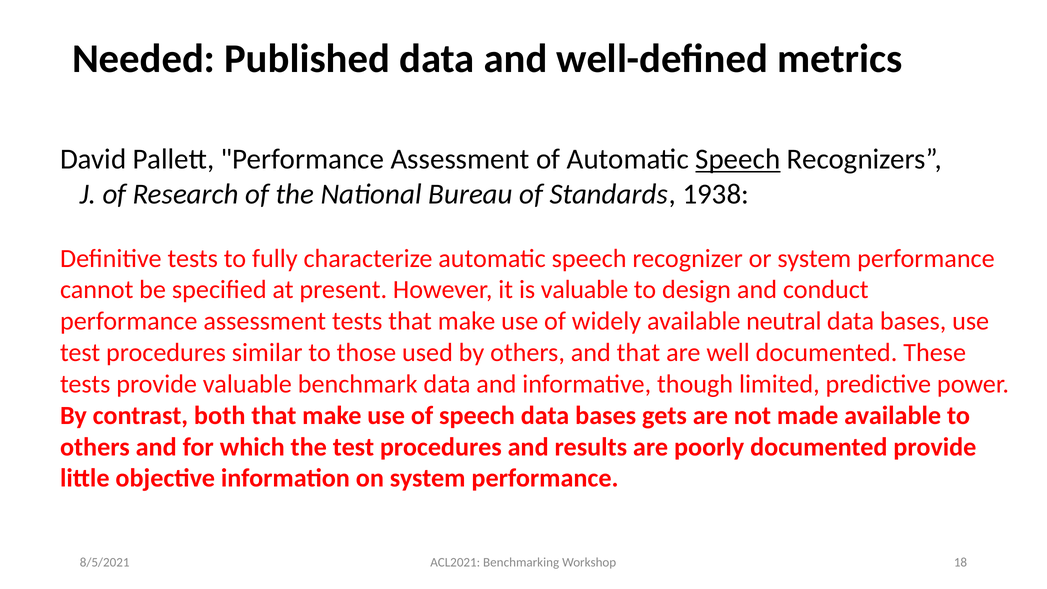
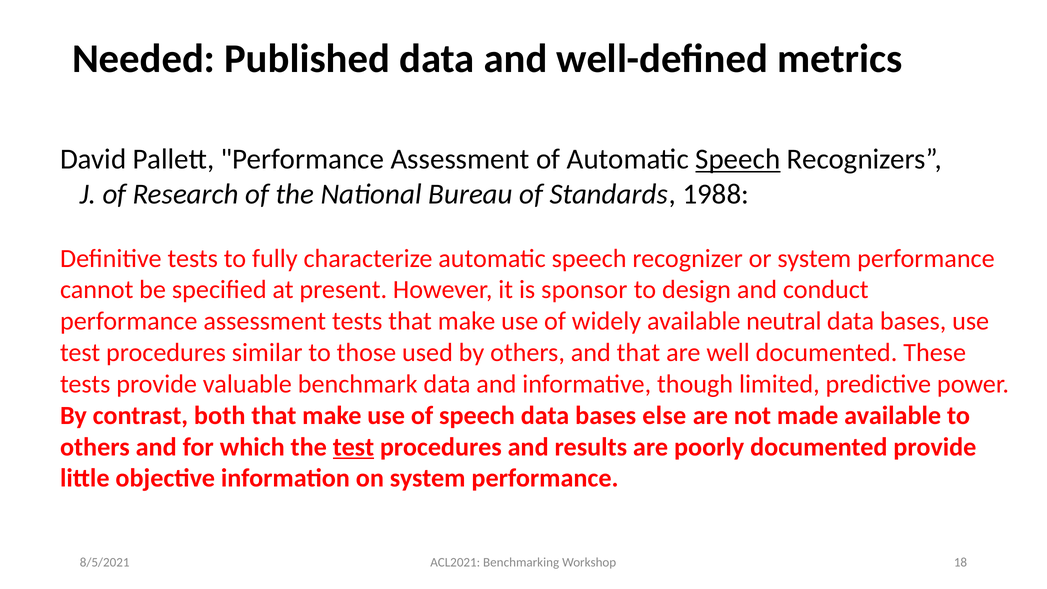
1938: 1938 -> 1988
is valuable: valuable -> sponsor
gets: gets -> else
test at (353, 447) underline: none -> present
